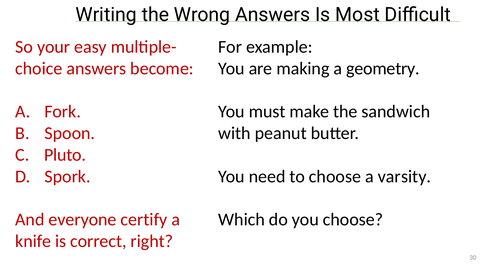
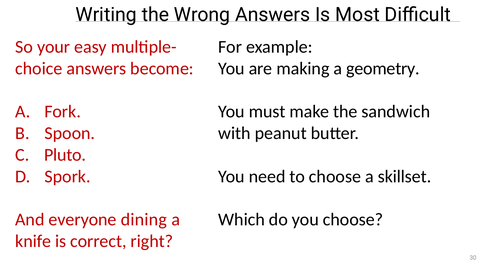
varsity: varsity -> skillset
certify: certify -> dining
